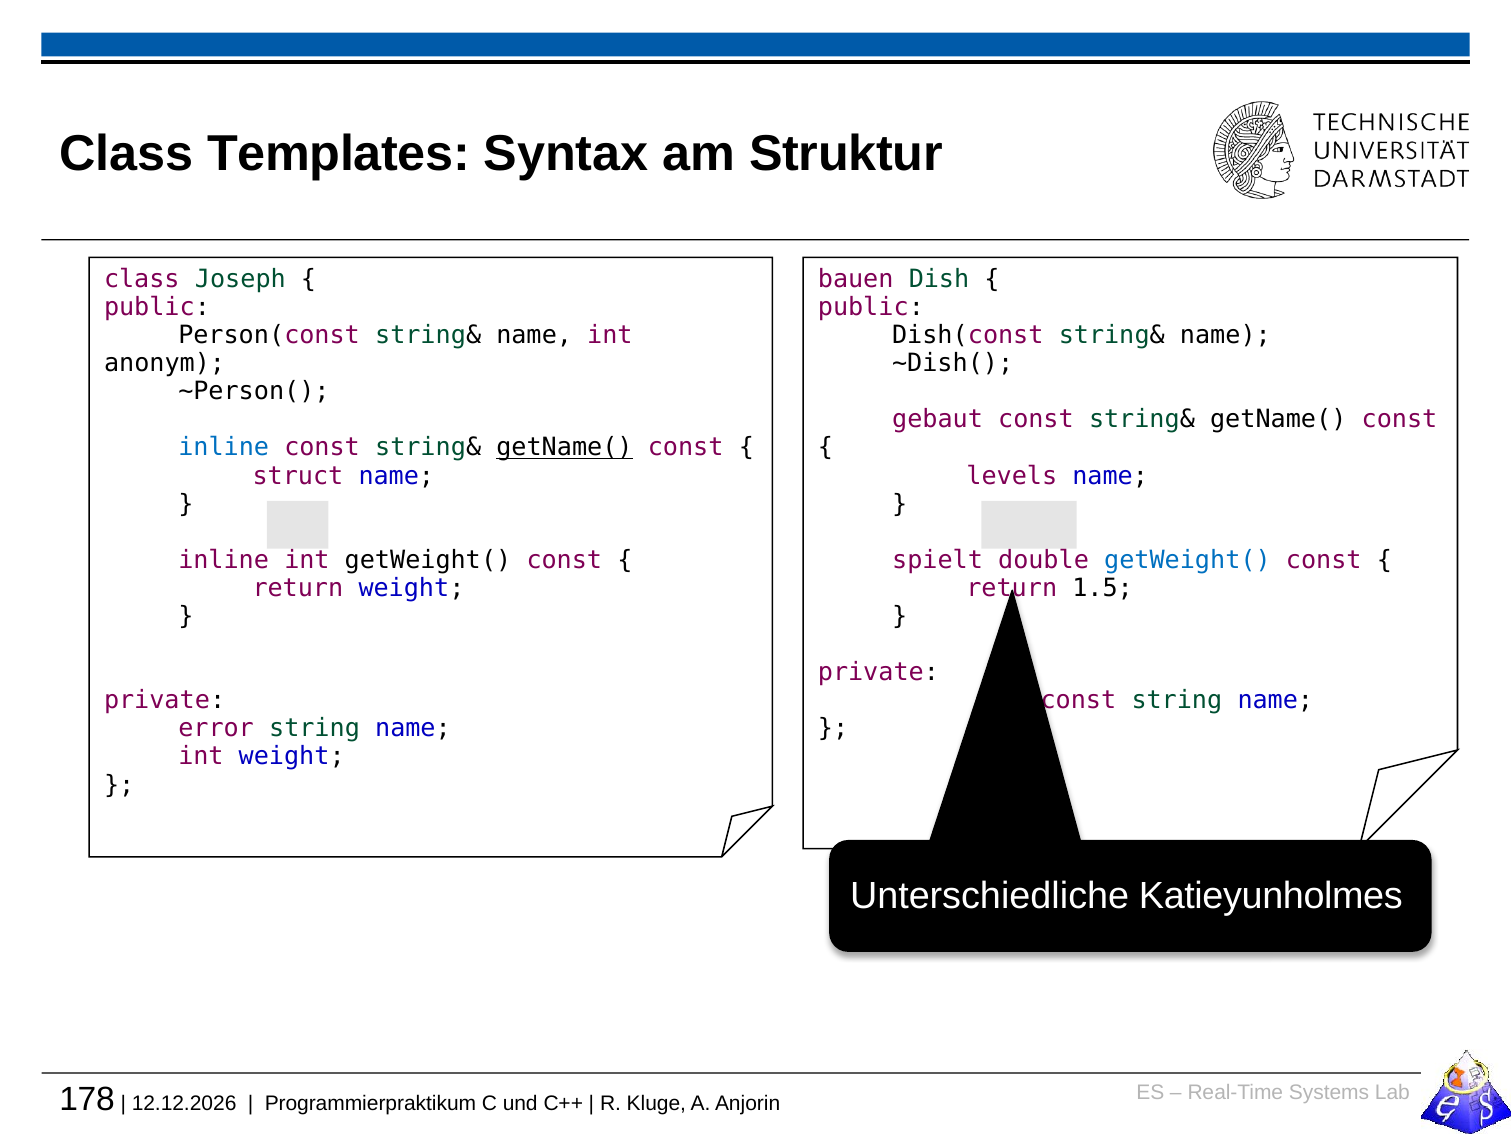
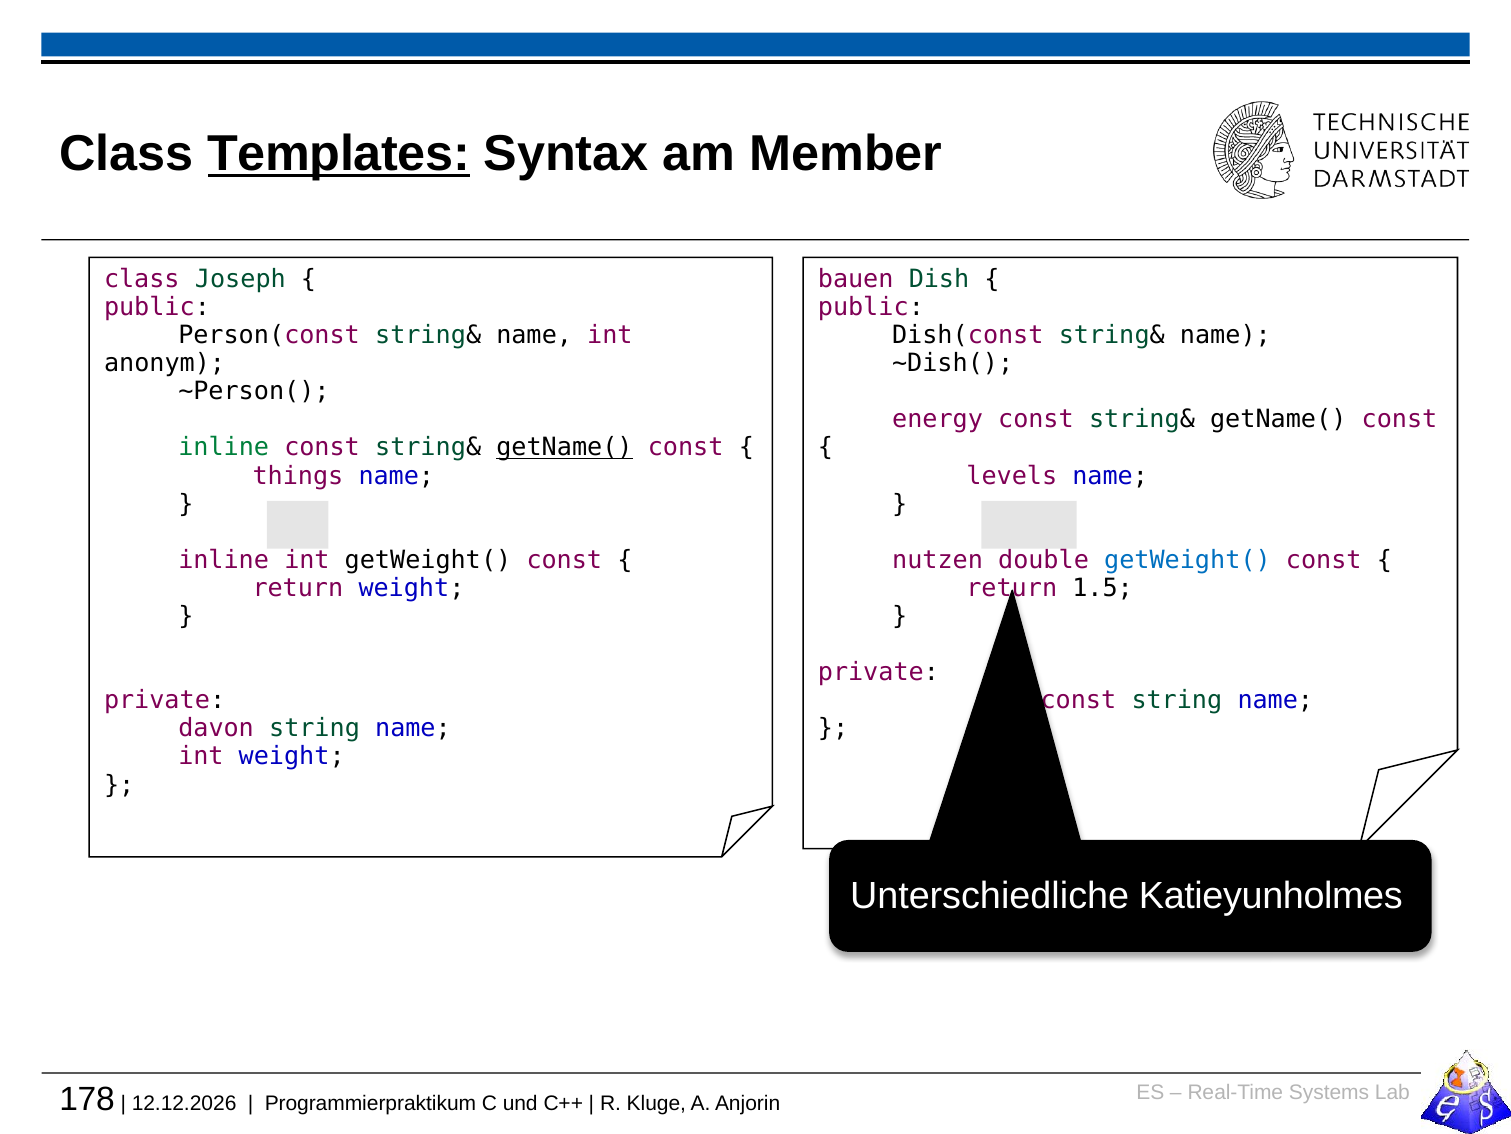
Templates underline: none -> present
Struktur: Struktur -> Member
gebaut: gebaut -> energy
inline at (224, 447) colour: blue -> green
struct: struct -> things
spielt: spielt -> nutzen
error: error -> davon
